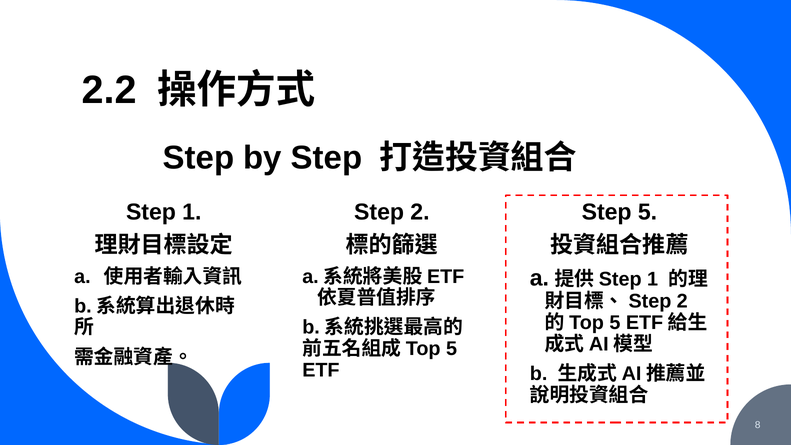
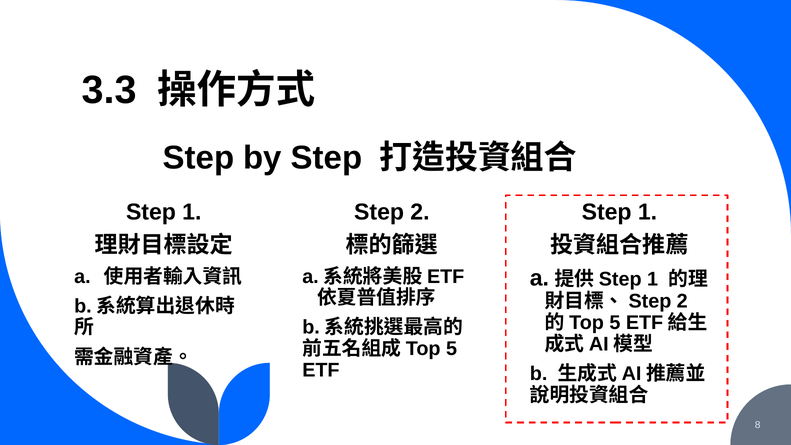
2.2: 2.2 -> 3.3
5 at (648, 212): 5 -> 1
